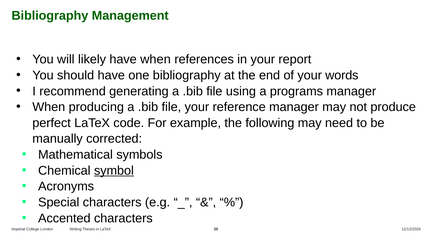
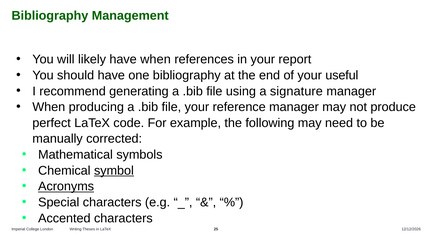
words: words -> useful
programs: programs -> signature
Acronyms underline: none -> present
